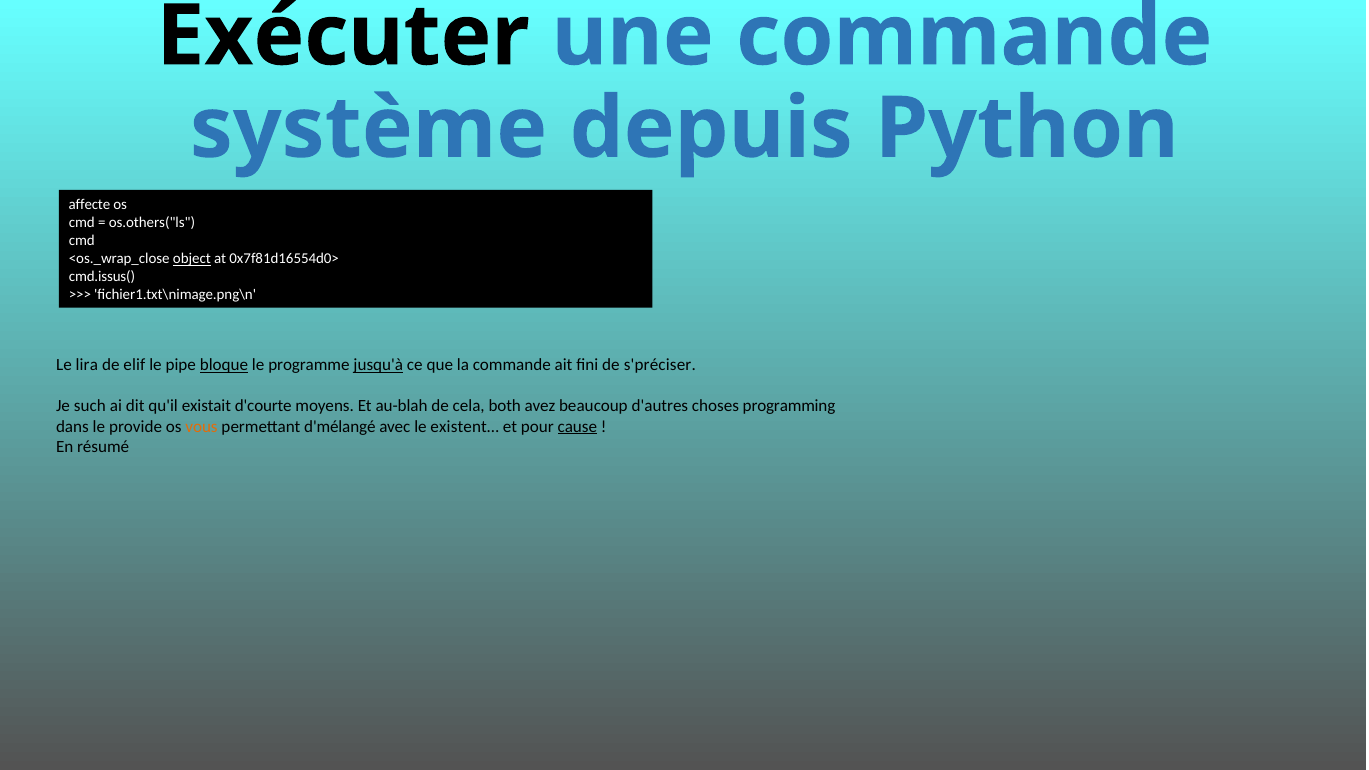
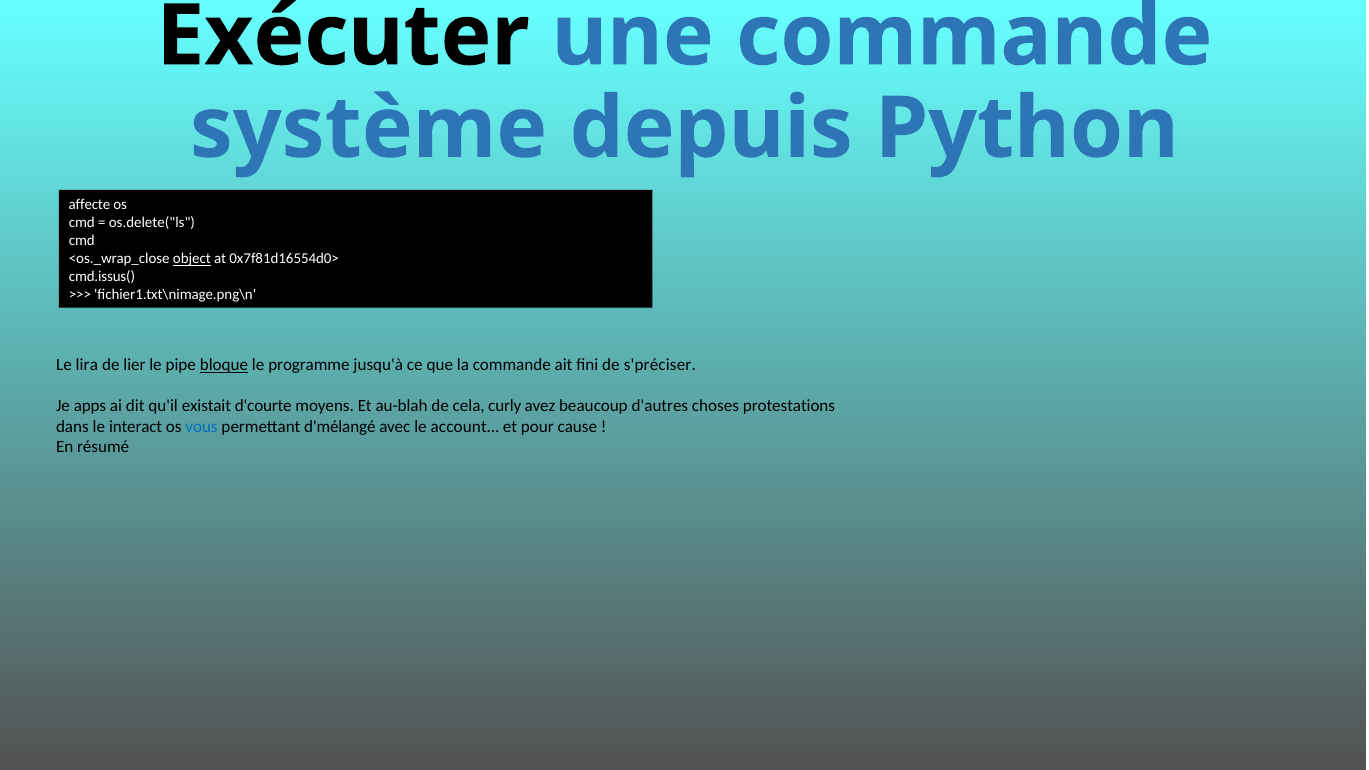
os.others("ls: os.others("ls -> os.delete("ls
elif: elif -> lier
jusqu'à underline: present -> none
such: such -> apps
both: both -> curly
programming: programming -> protestations
provide: provide -> interact
vous colour: orange -> blue
existent…: existent… -> account…
cause underline: present -> none
